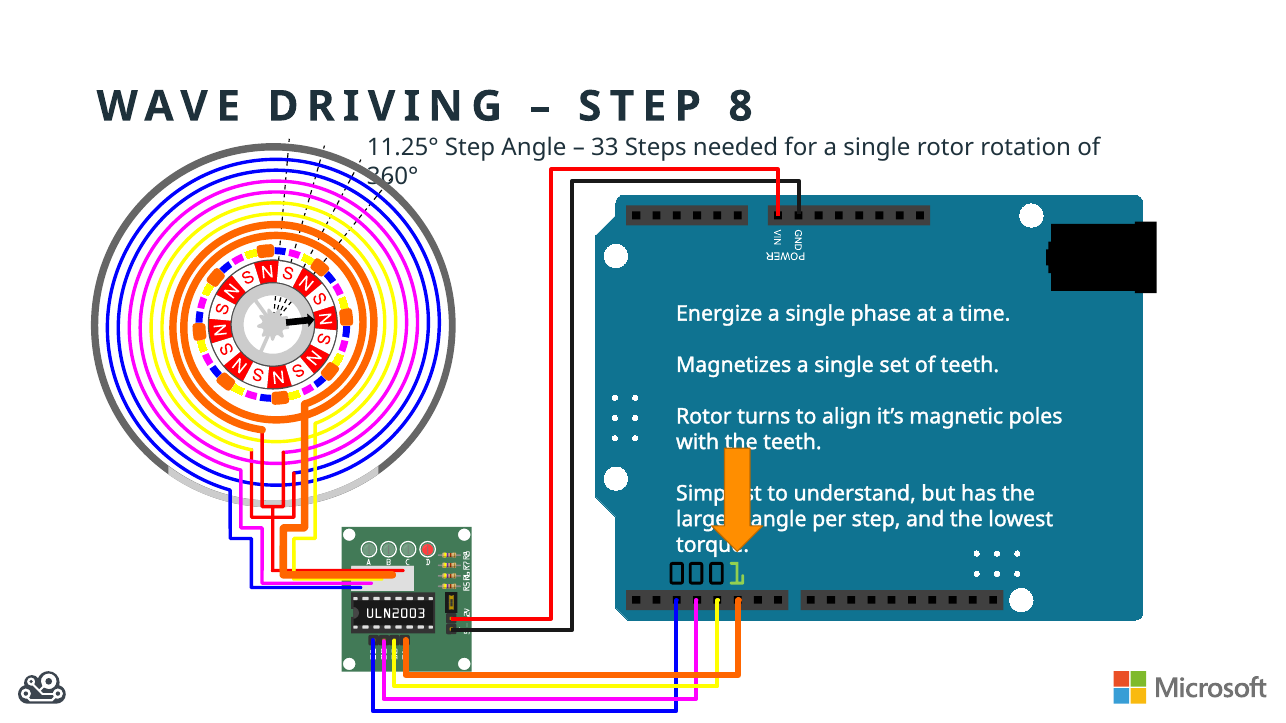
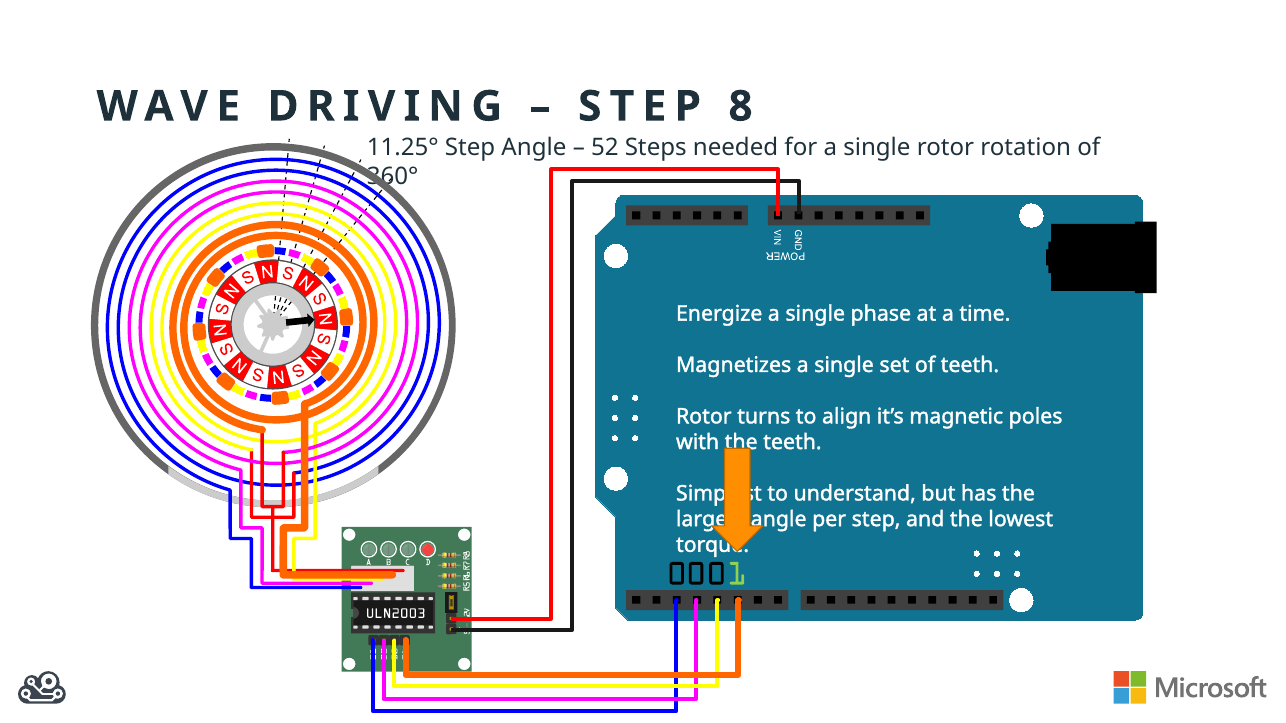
33: 33 -> 52
